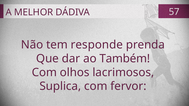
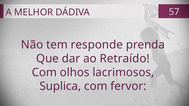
Também: Também -> Retraído
